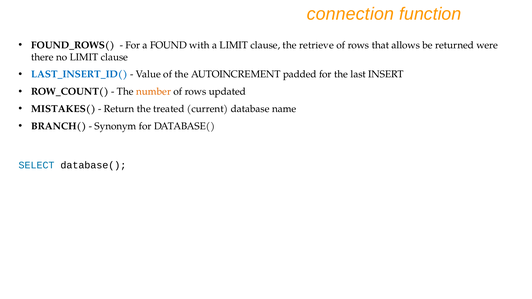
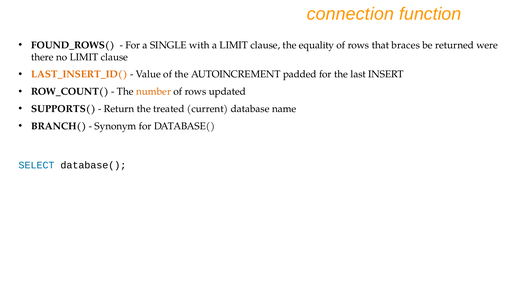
FOUND: FOUND -> SINGLE
retrieve: retrieve -> equality
allows: allows -> braces
LAST_INSERT_ID( colour: blue -> orange
MISTAKES(: MISTAKES( -> SUPPORTS(
